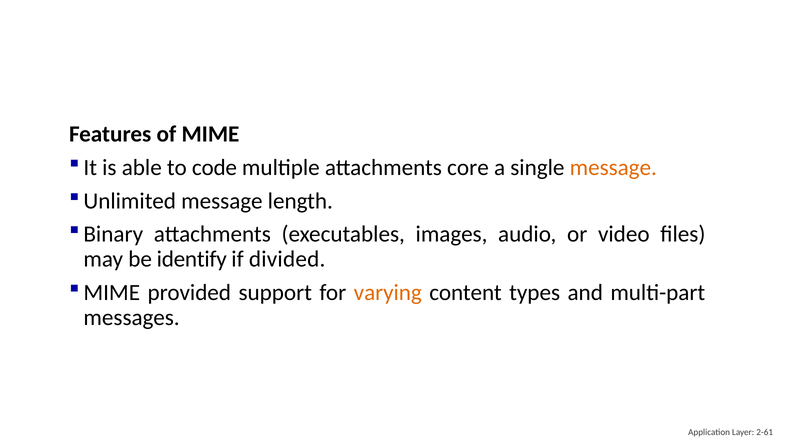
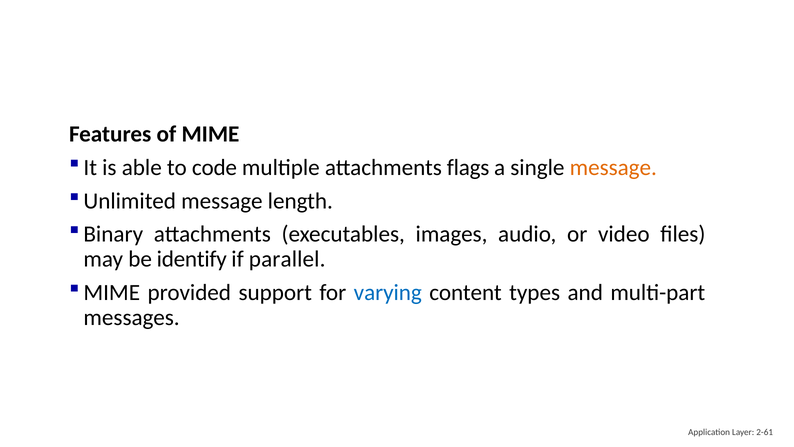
core: core -> flags
divided: divided -> parallel
varying colour: orange -> blue
